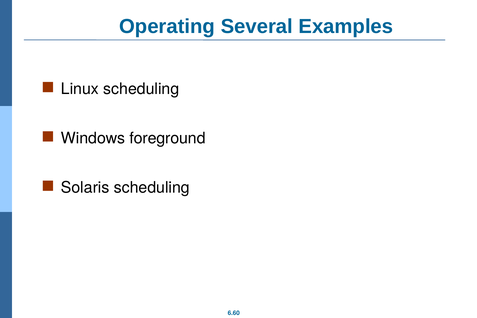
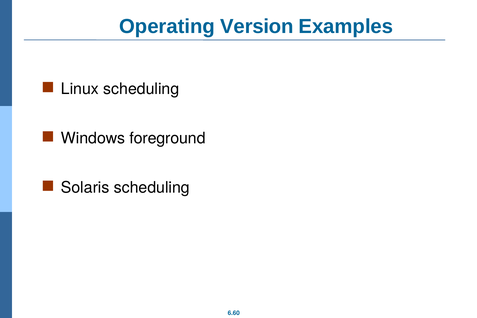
Several: Several -> Version
